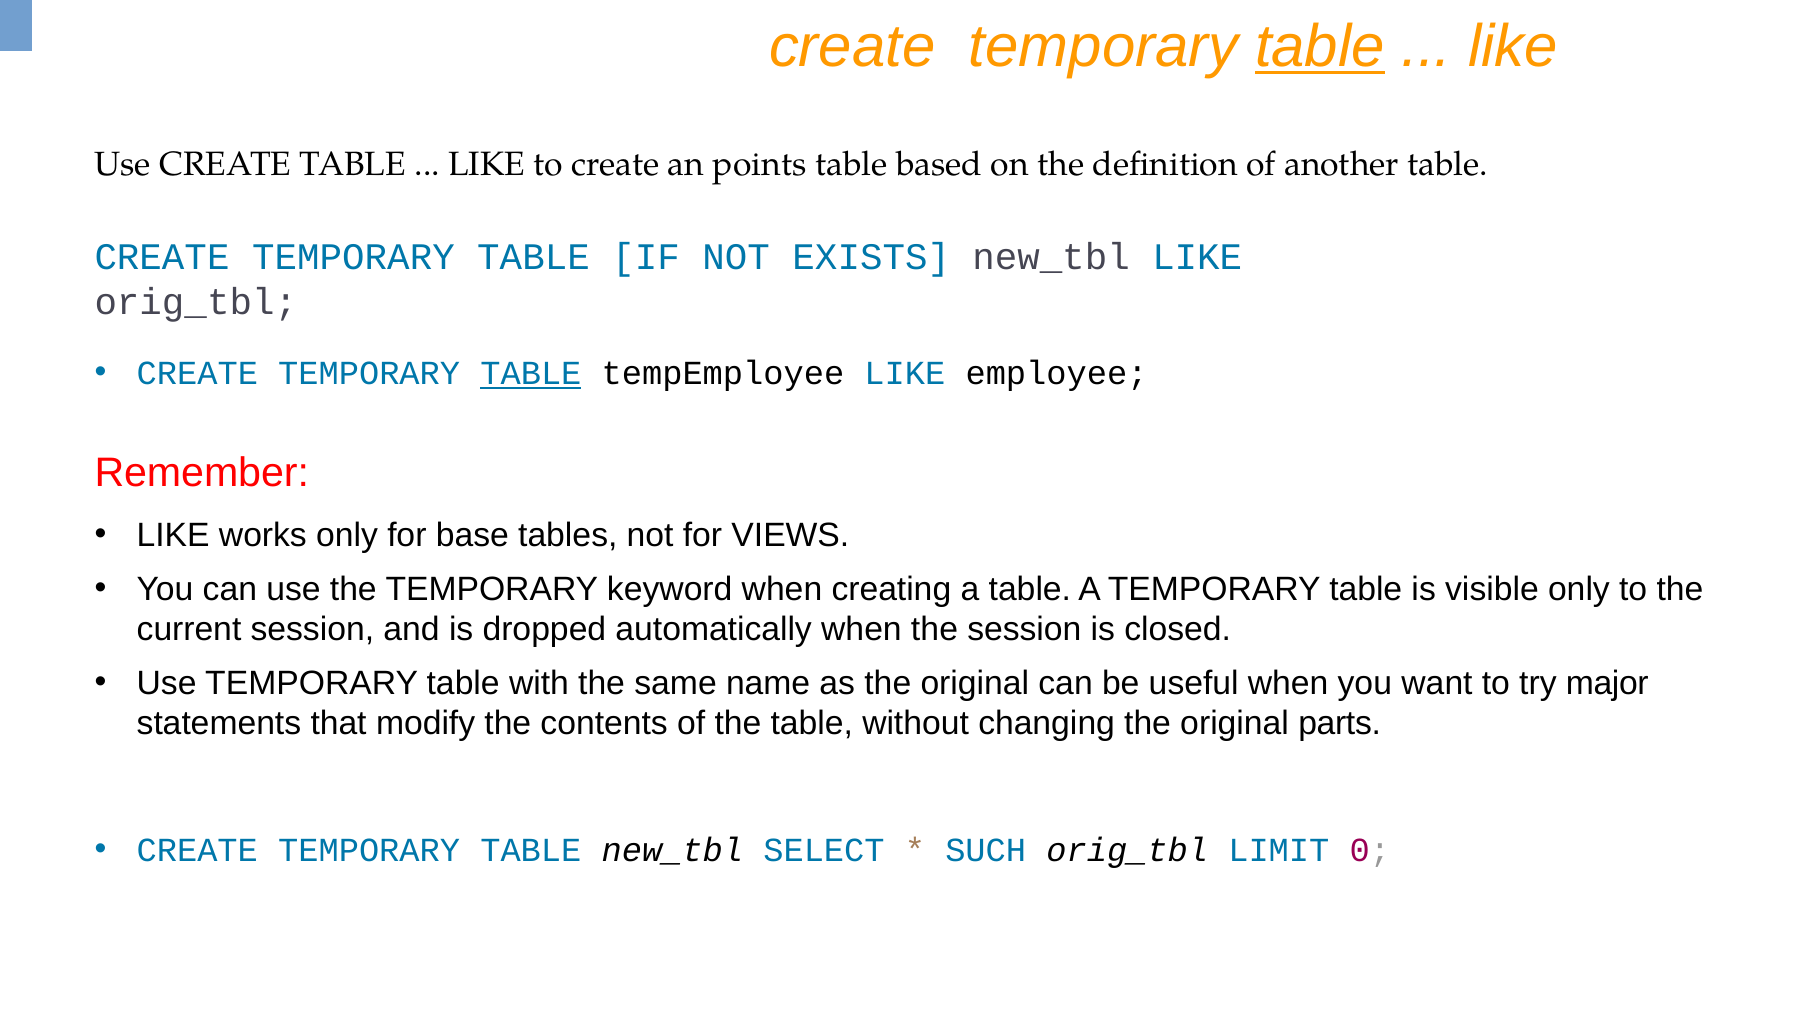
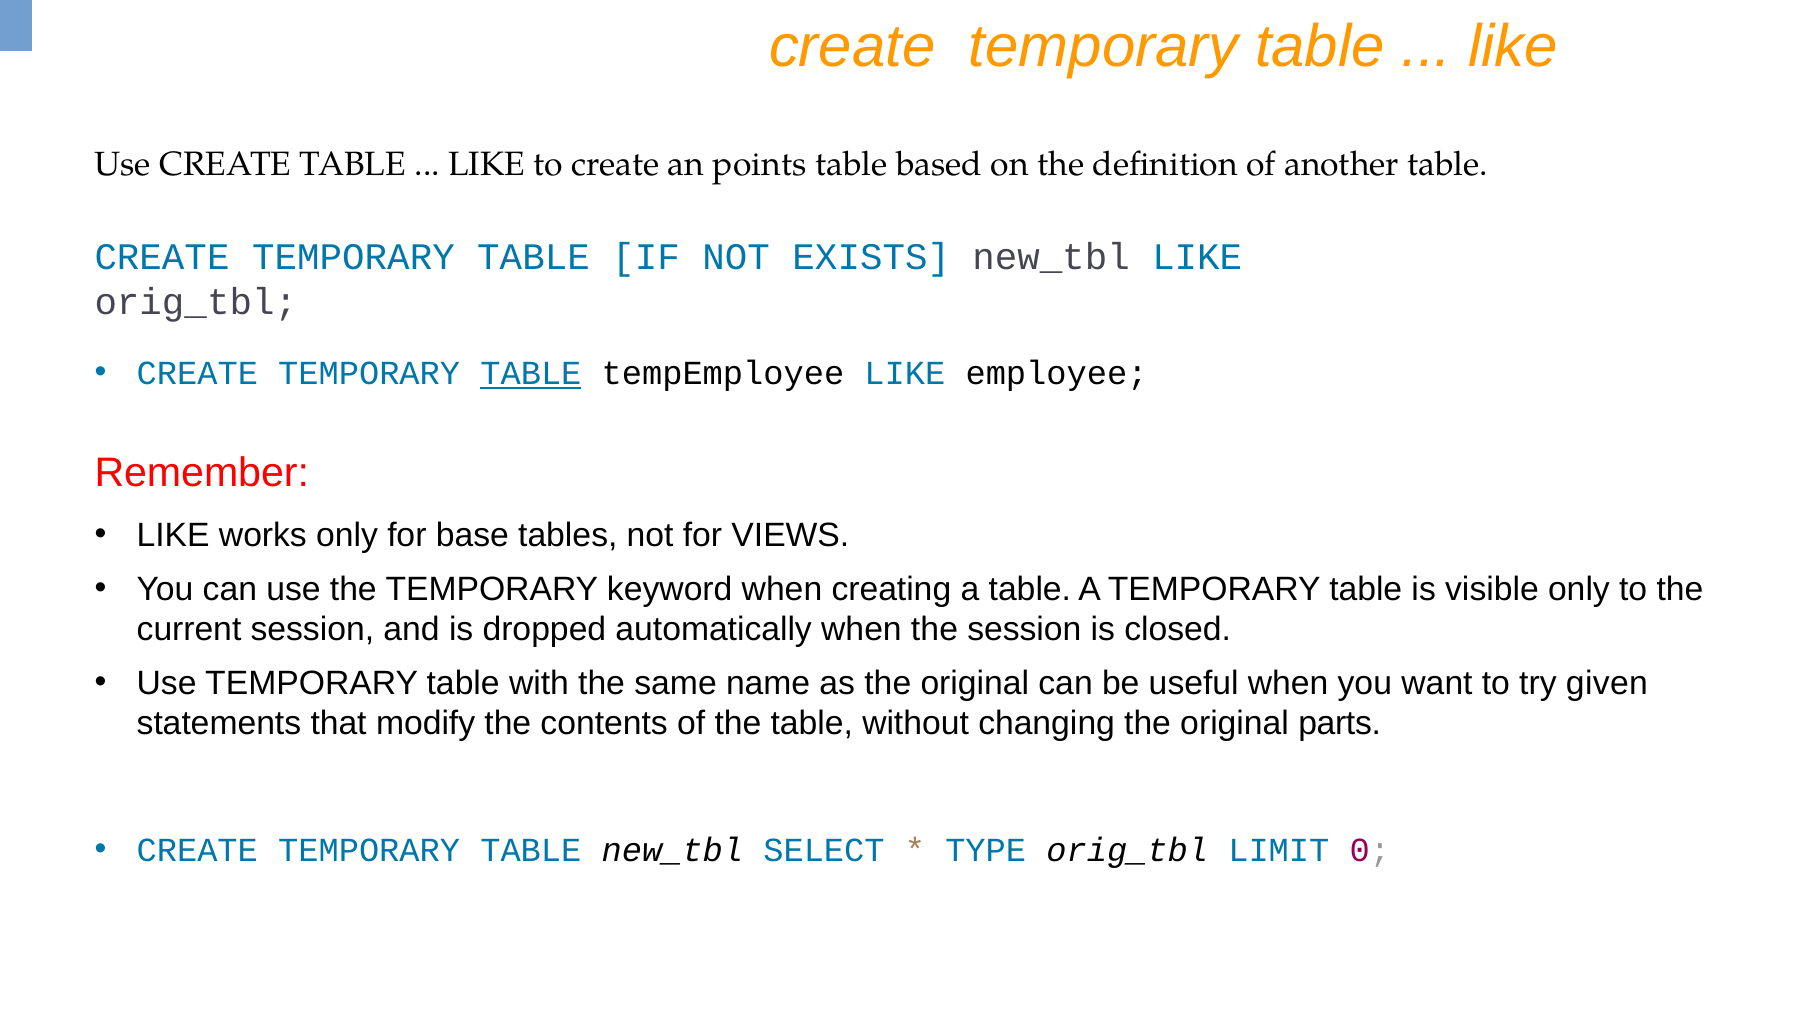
table at (1320, 47) underline: present -> none
major: major -> given
SUCH: SUCH -> TYPE
